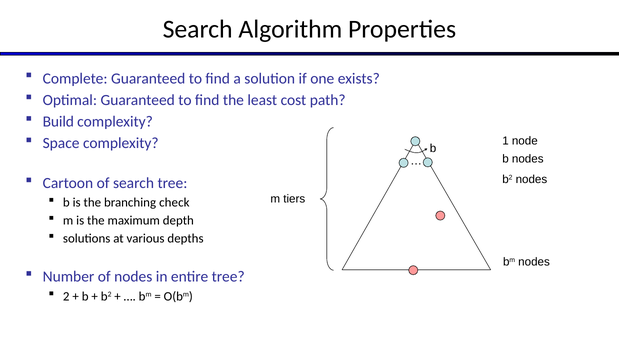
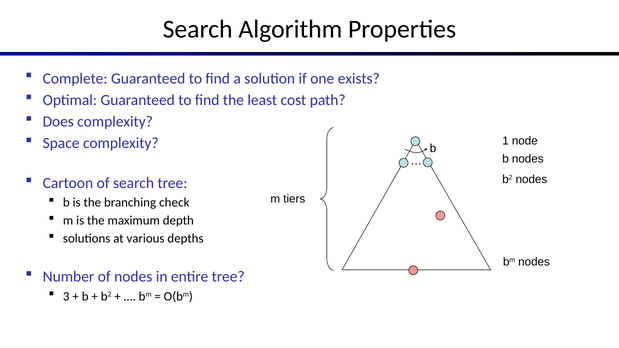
Build: Build -> Does
2: 2 -> 3
